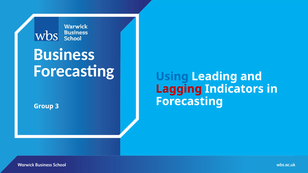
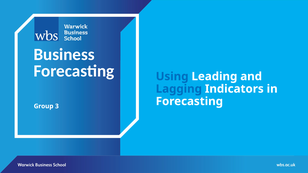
Lagging colour: red -> blue
